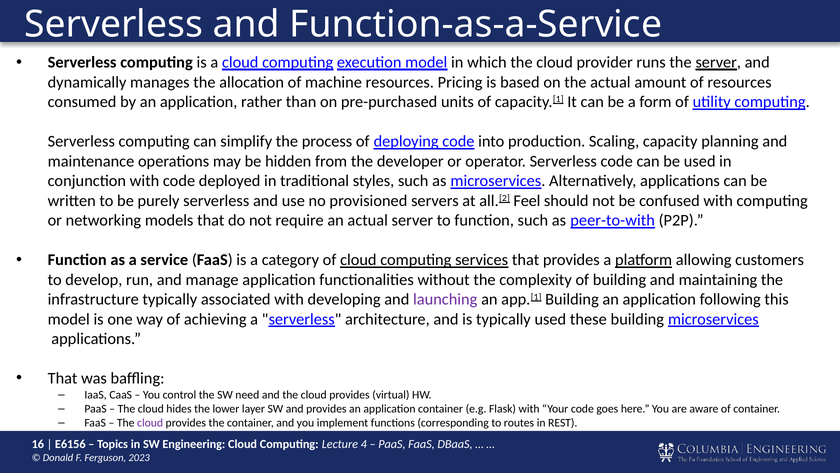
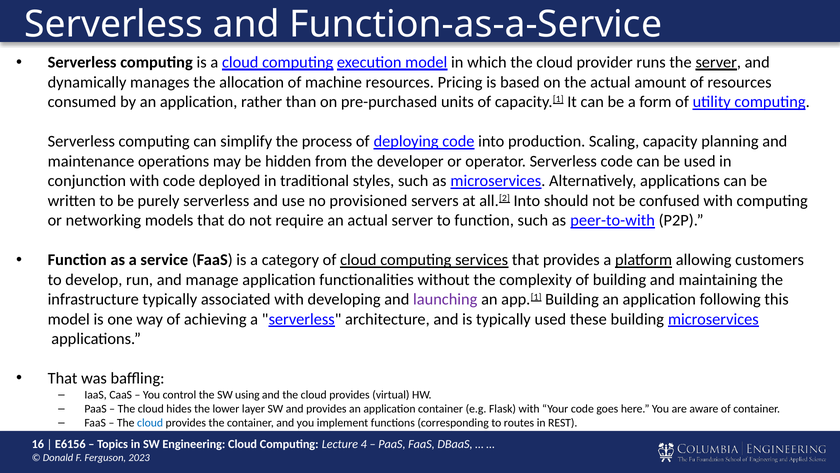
all.[2 Feel: Feel -> Into
need: need -> using
cloud at (150, 422) colour: purple -> blue
